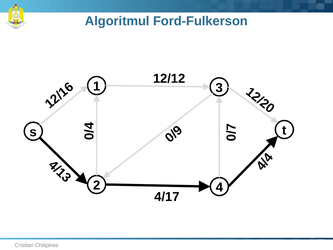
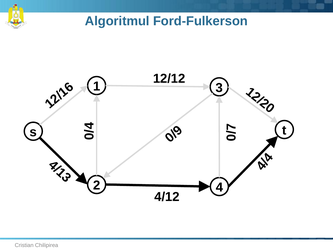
4/17: 4/17 -> 4/12
